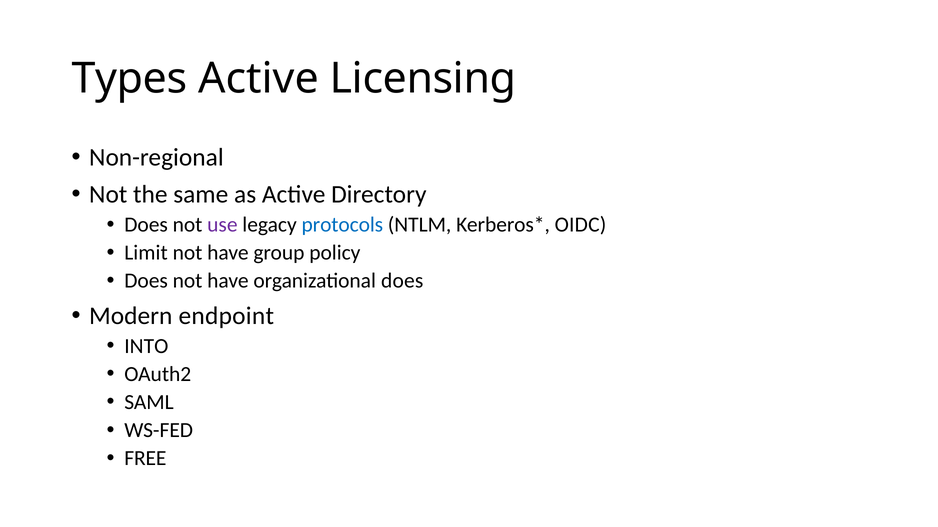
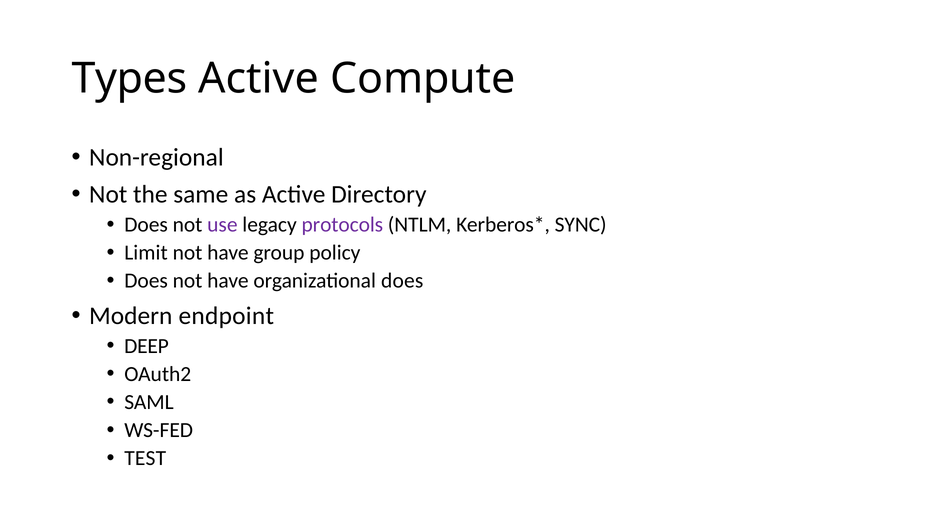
Licensing: Licensing -> Compute
protocols colour: blue -> purple
OIDC: OIDC -> SYNC
INTO: INTO -> DEEP
FREE: FREE -> TEST
